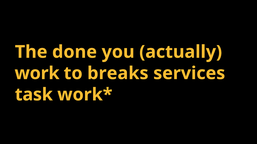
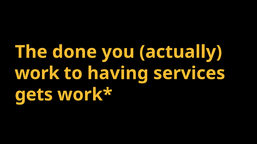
breaks: breaks -> having
task: task -> gets
